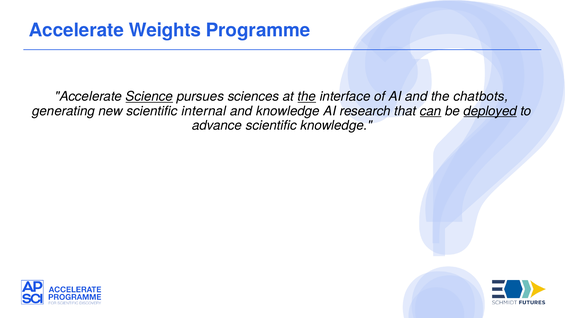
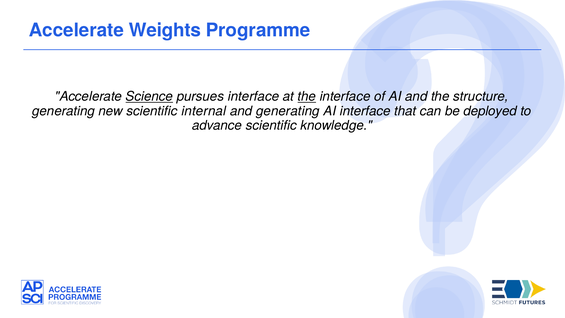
pursues sciences: sciences -> interface
chatbots: chatbots -> structure
and knowledge: knowledge -> generating
AI research: research -> interface
can underline: present -> none
deployed underline: present -> none
